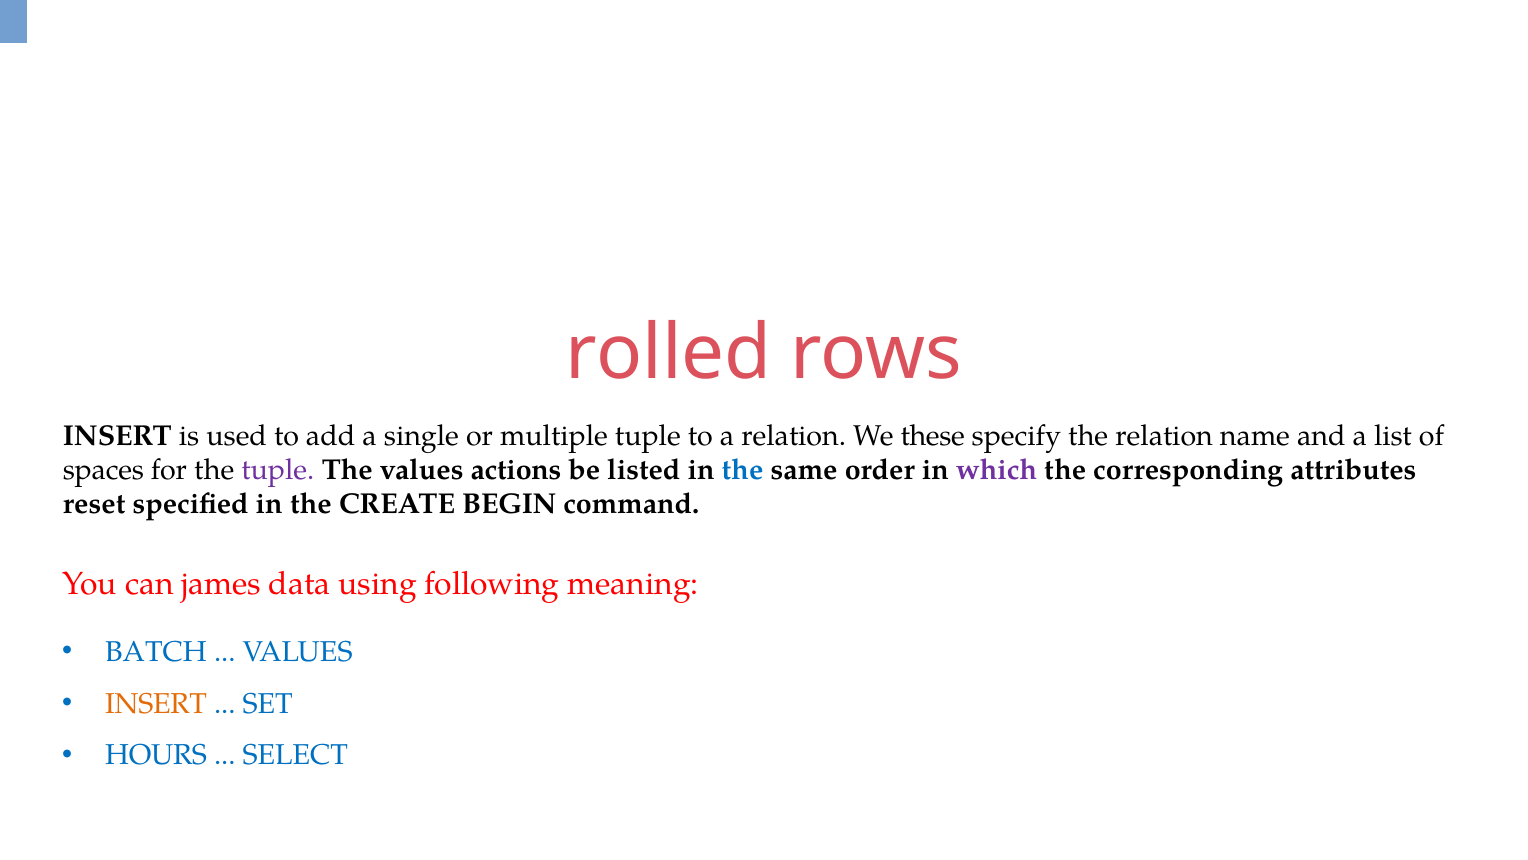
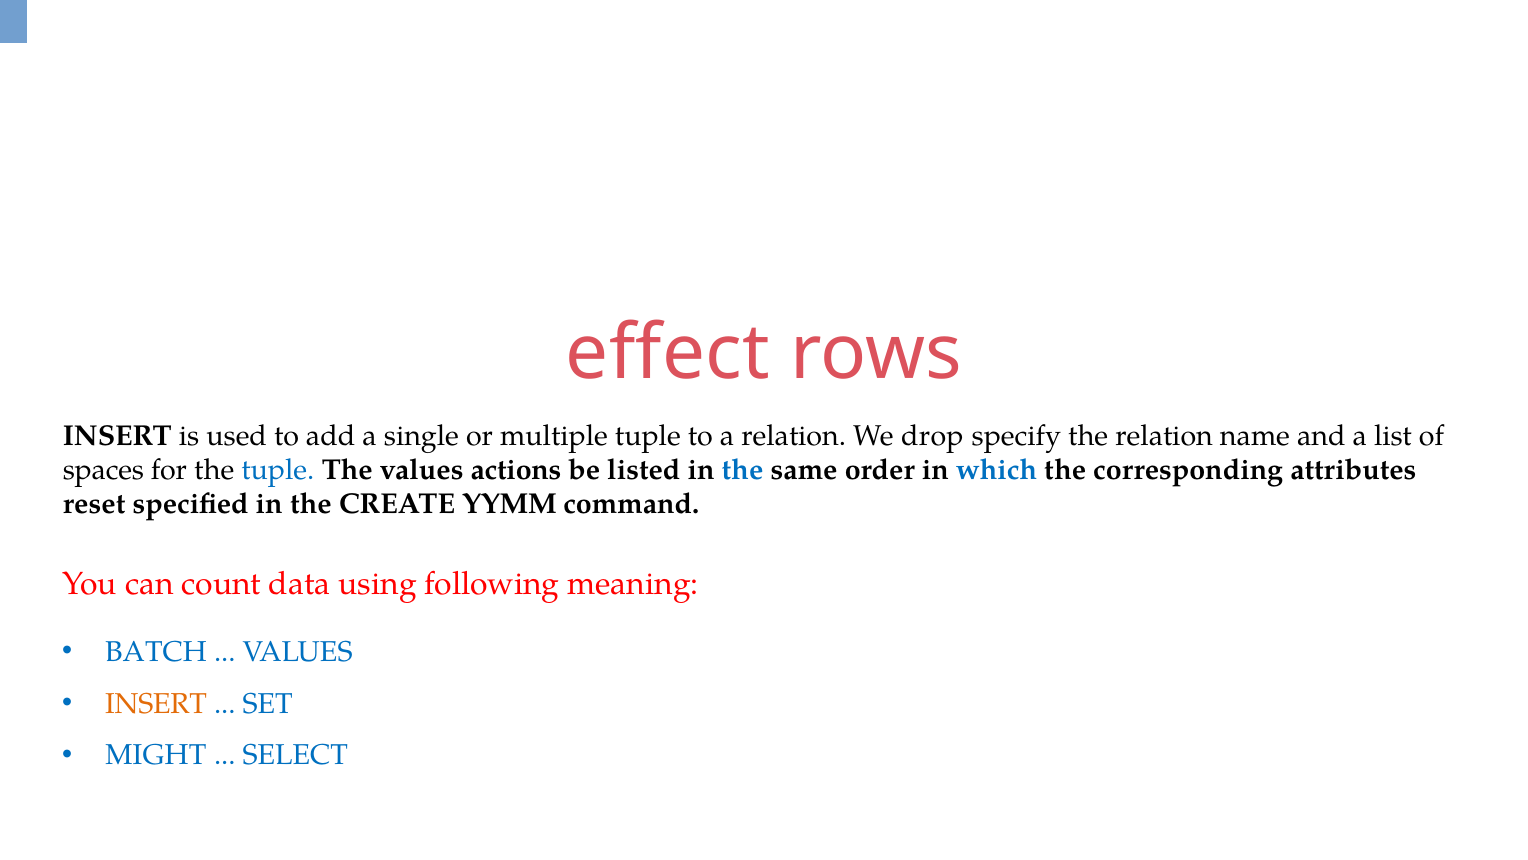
rolled: rolled -> effect
these: these -> drop
tuple at (278, 470) colour: purple -> blue
which colour: purple -> blue
BEGIN: BEGIN -> YYMM
james: james -> count
HOURS: HOURS -> MIGHT
